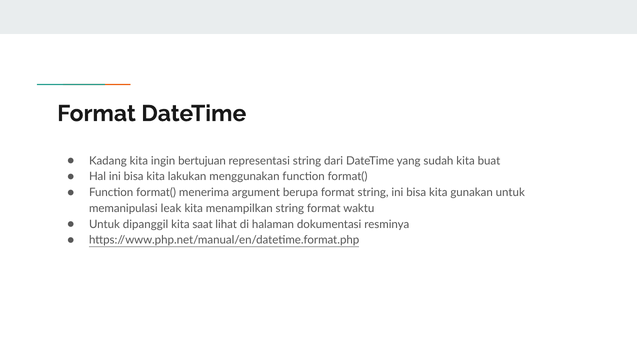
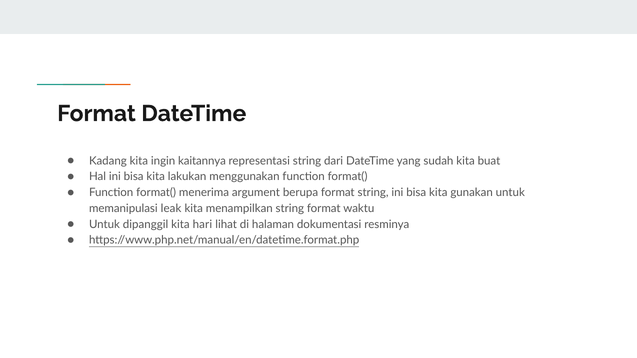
bertujuan: bertujuan -> kaitannya
saat: saat -> hari
